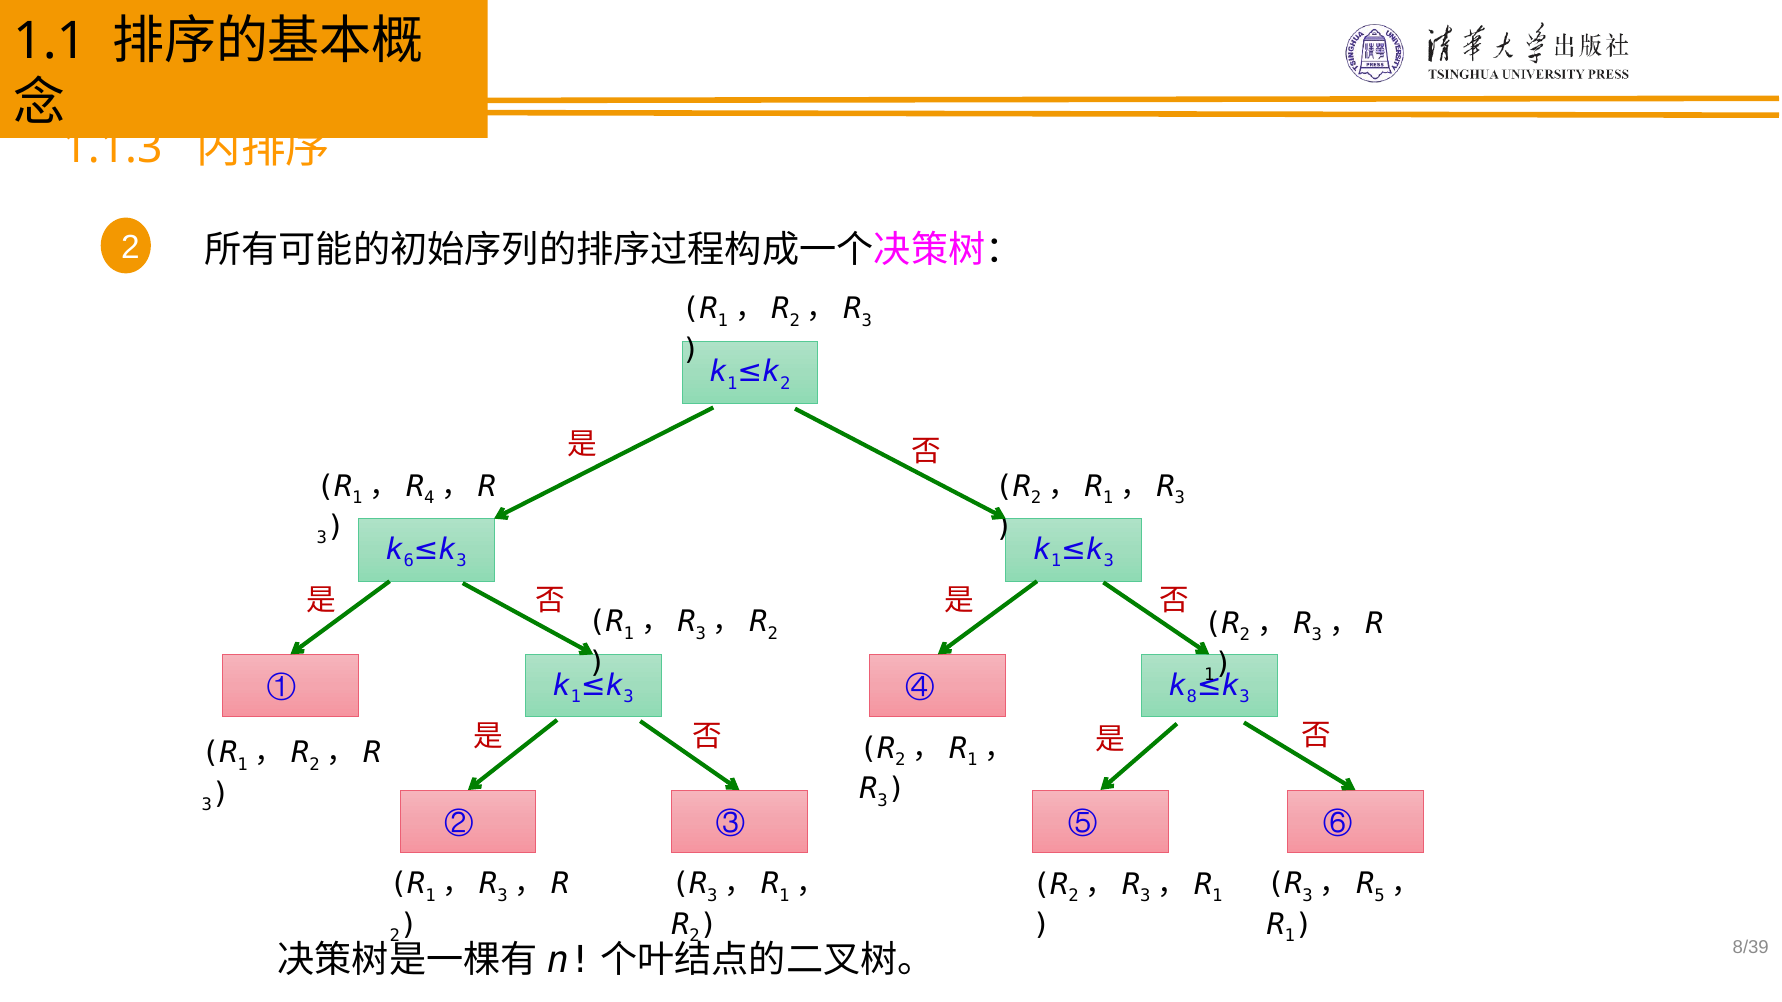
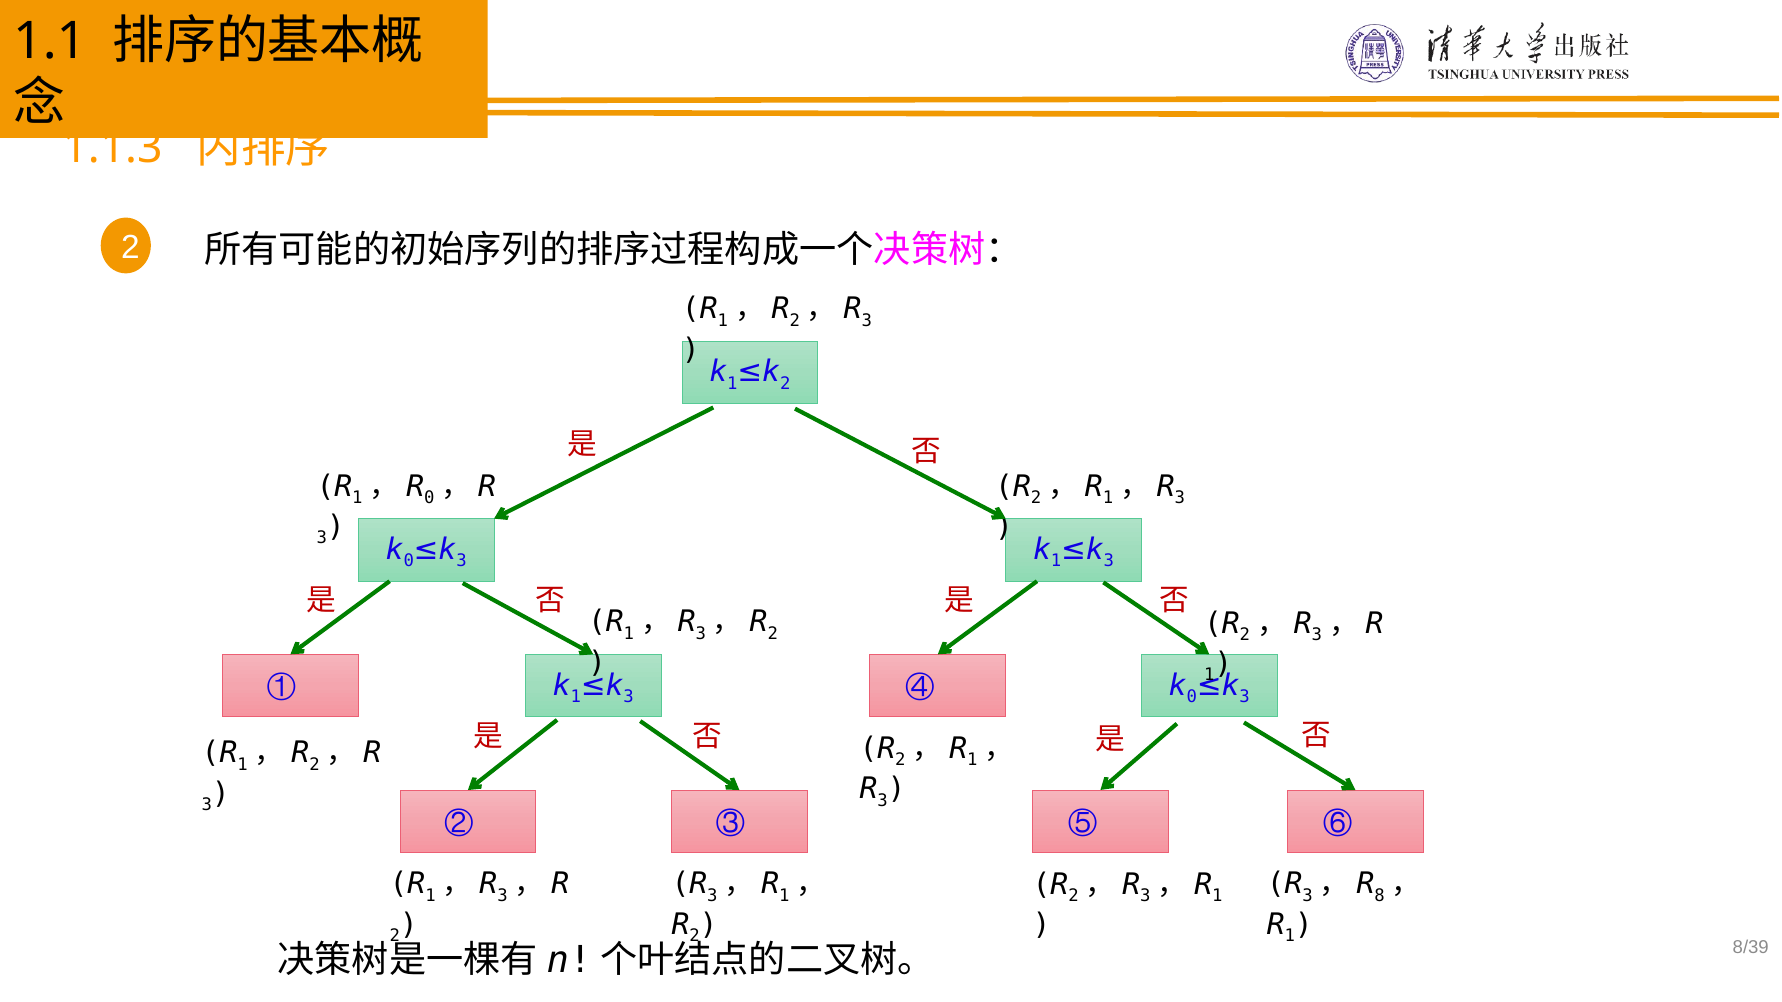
4 at (429, 498): 4 -> 0
6 at (409, 561): 6 -> 0
8 at (1192, 697): 8 -> 0
5: 5 -> 8
